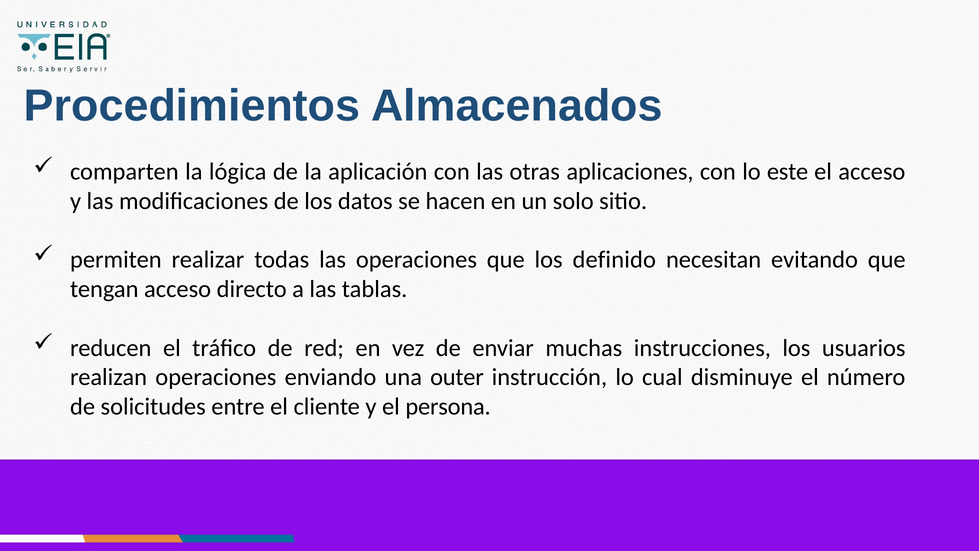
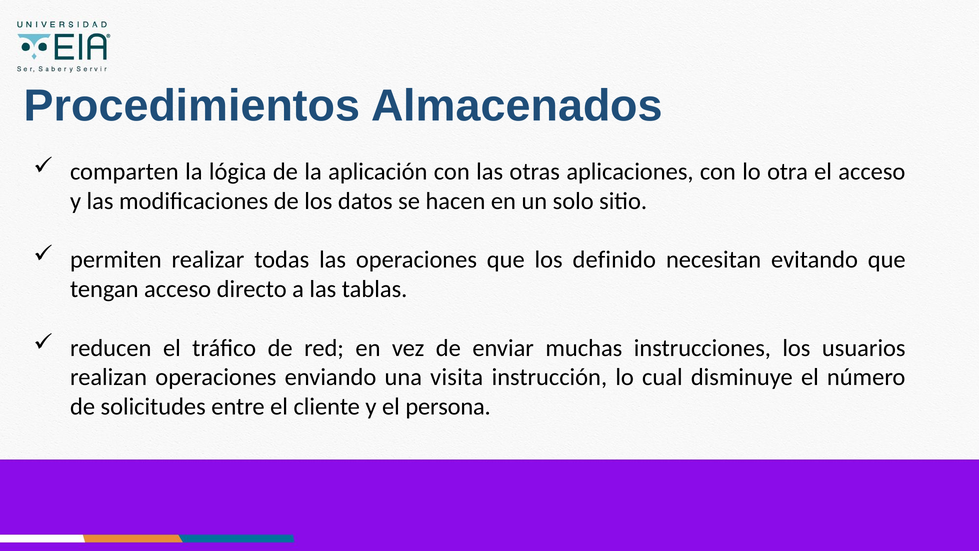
este: este -> otra
outer: outer -> visita
